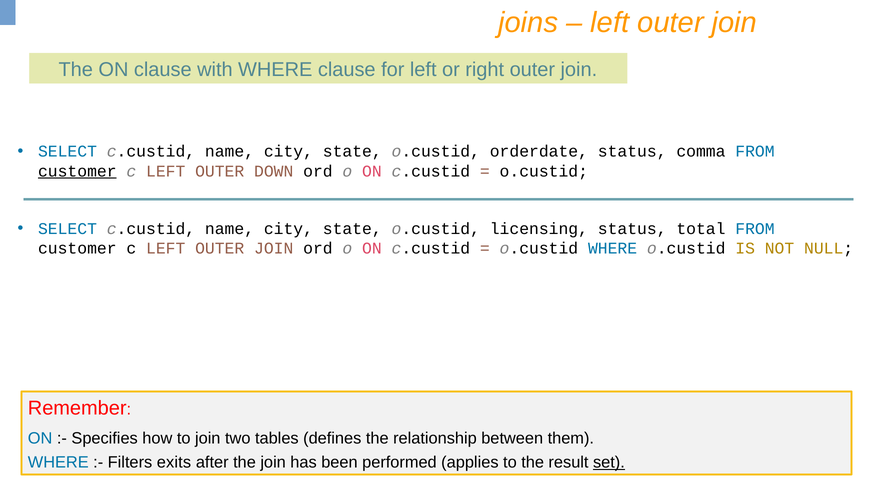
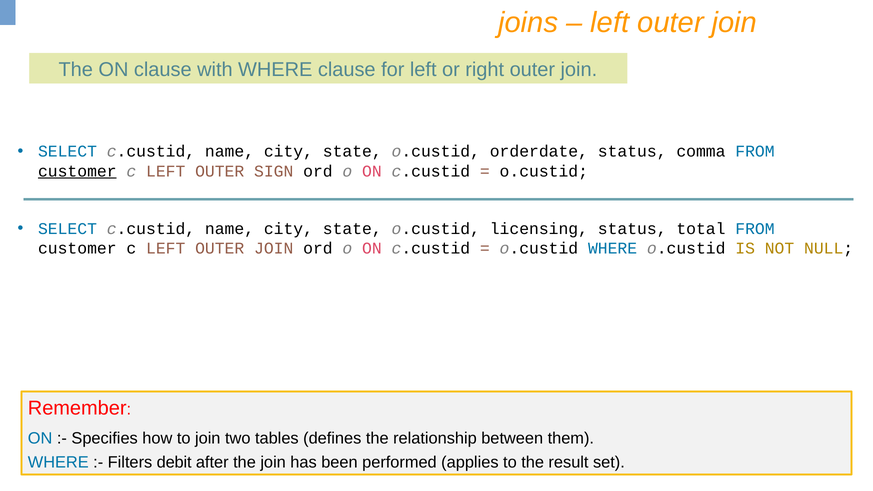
DOWN: DOWN -> SIGN
exits: exits -> debit
set underline: present -> none
